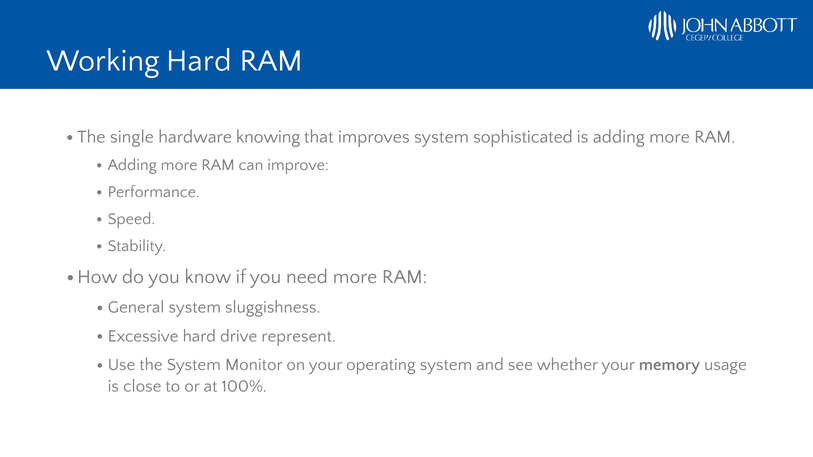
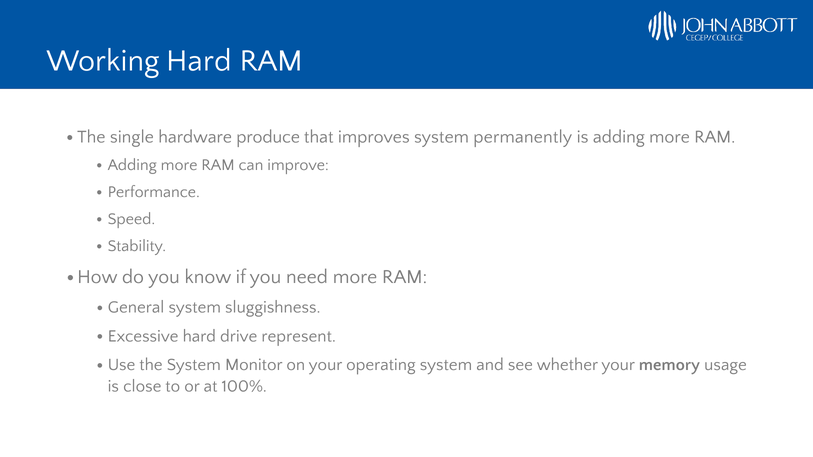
knowing: knowing -> produce
sophisticated: sophisticated -> permanently
